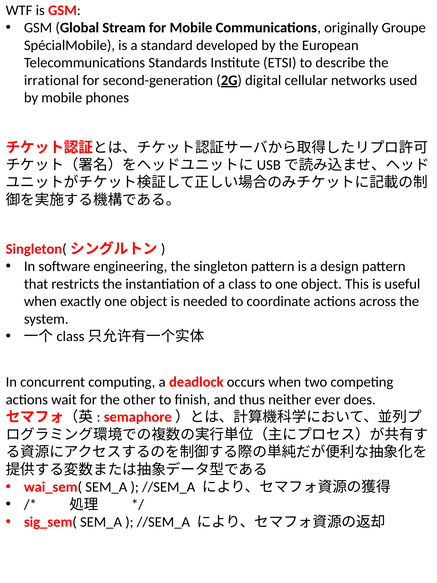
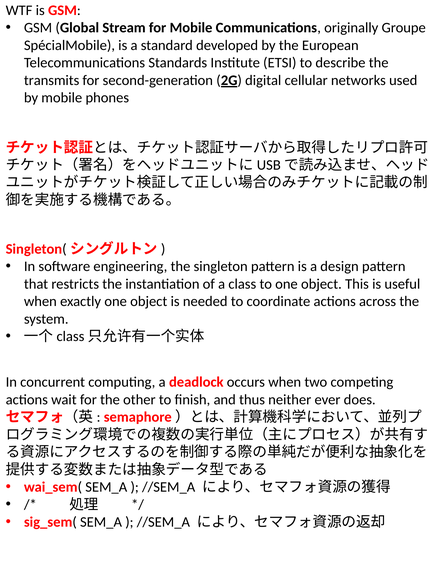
irrational: irrational -> transmits
